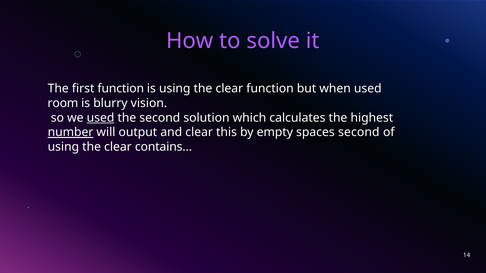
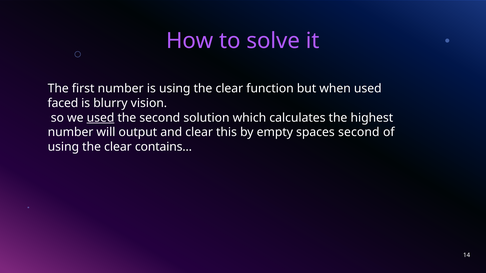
first function: function -> number
room: room -> faced
number at (71, 132) underline: present -> none
